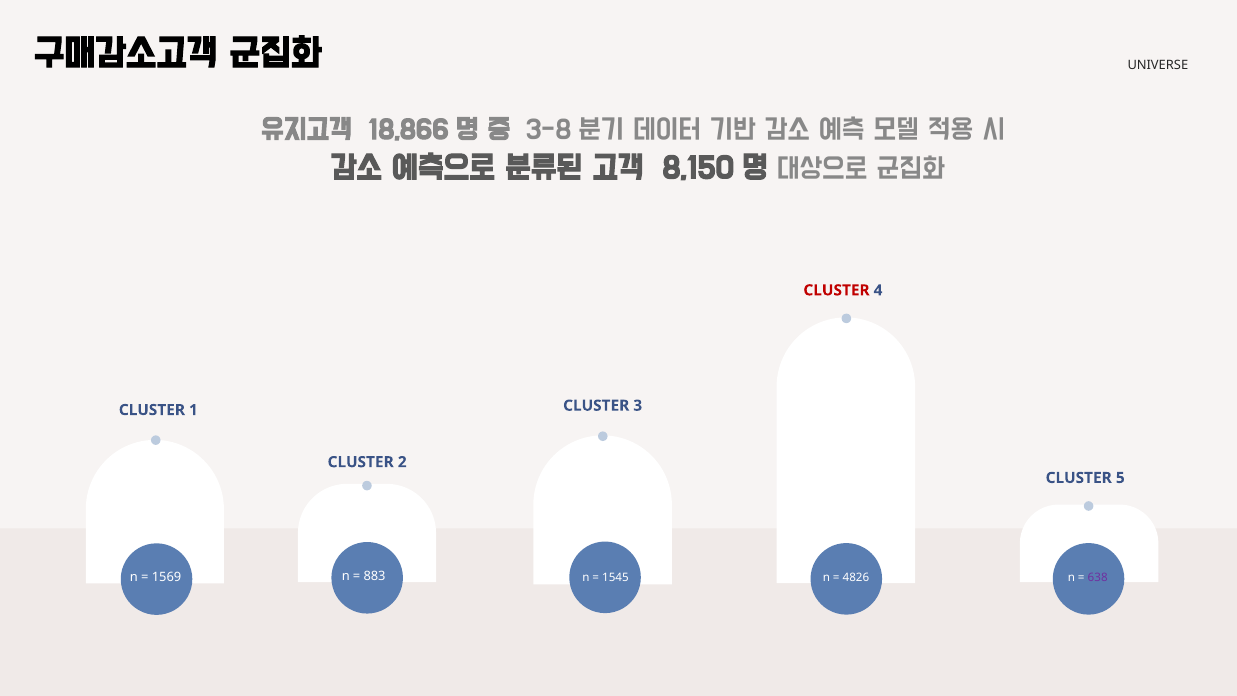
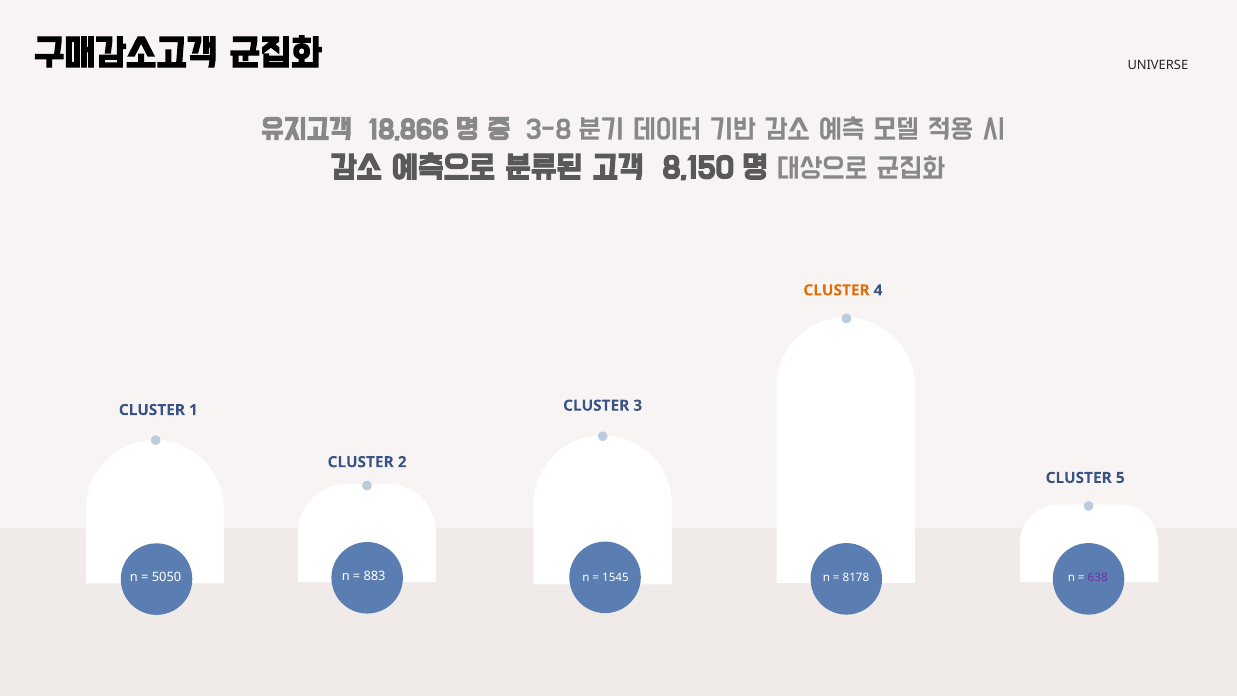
CLUSTER at (836, 290) colour: red -> orange
1569: 1569 -> 5050
4826: 4826 -> 8178
